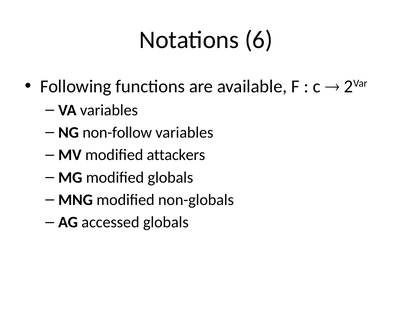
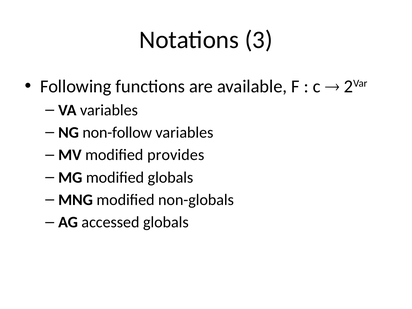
6: 6 -> 3
attackers: attackers -> provides
